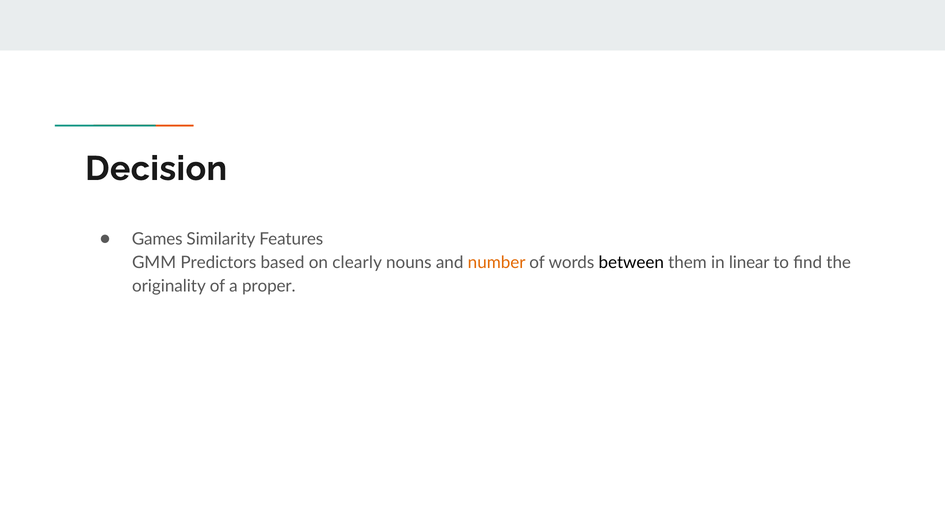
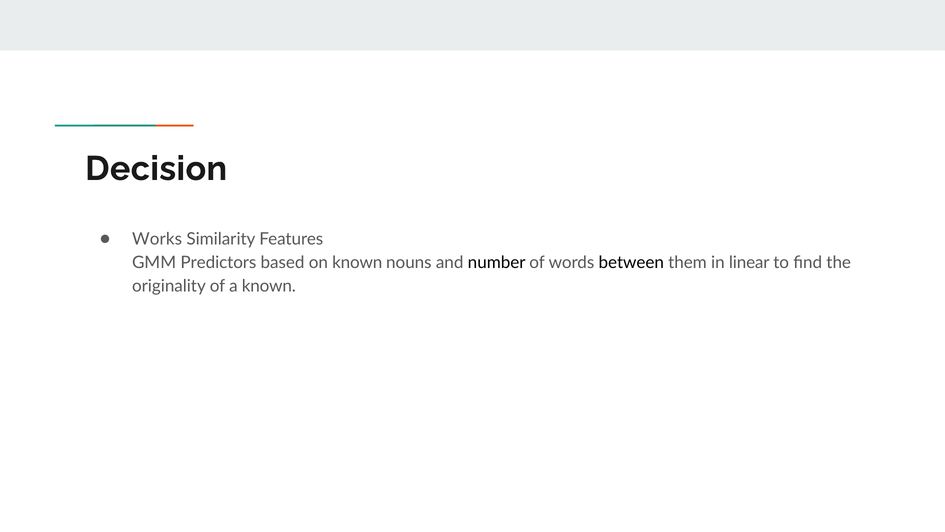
Games: Games -> Works
on clearly: clearly -> known
number colour: orange -> black
a proper: proper -> known
